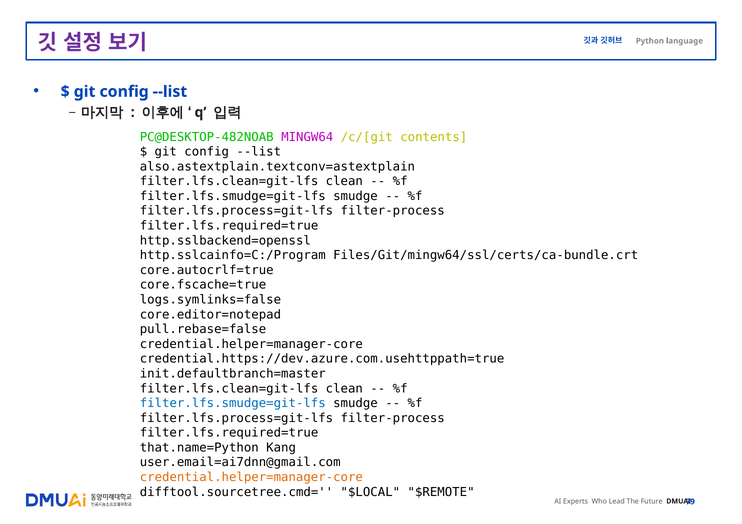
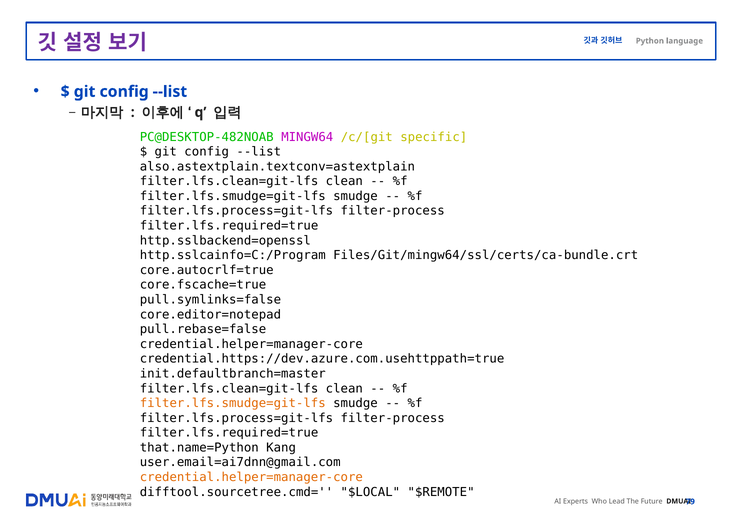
contents: contents -> specific
logs.symlinks=false: logs.symlinks=false -> pull.symlinks=false
filter.lfs.smudge=git-lfs at (233, 404) colour: blue -> orange
